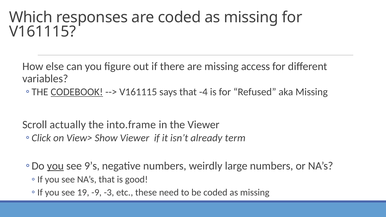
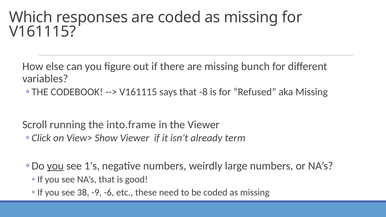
access: access -> bunch
CODEBOOK underline: present -> none
-4: -4 -> -8
actually: actually -> running
9’s: 9’s -> 1’s
19: 19 -> 38
-3: -3 -> -6
